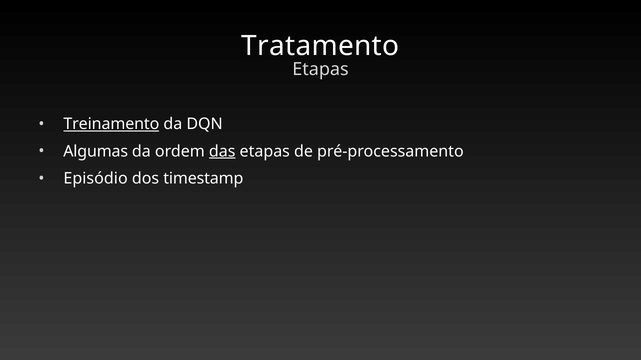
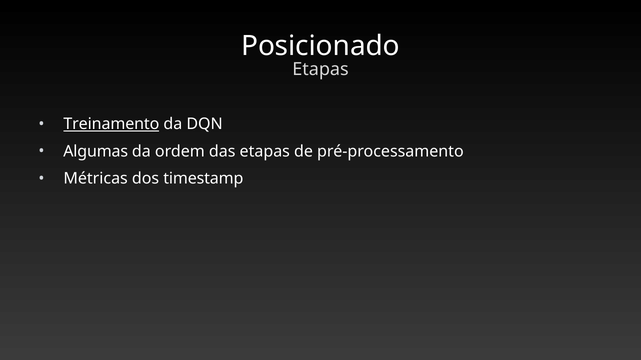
Tratamento: Tratamento -> Posicionado
das underline: present -> none
Episódio: Episódio -> Métricas
